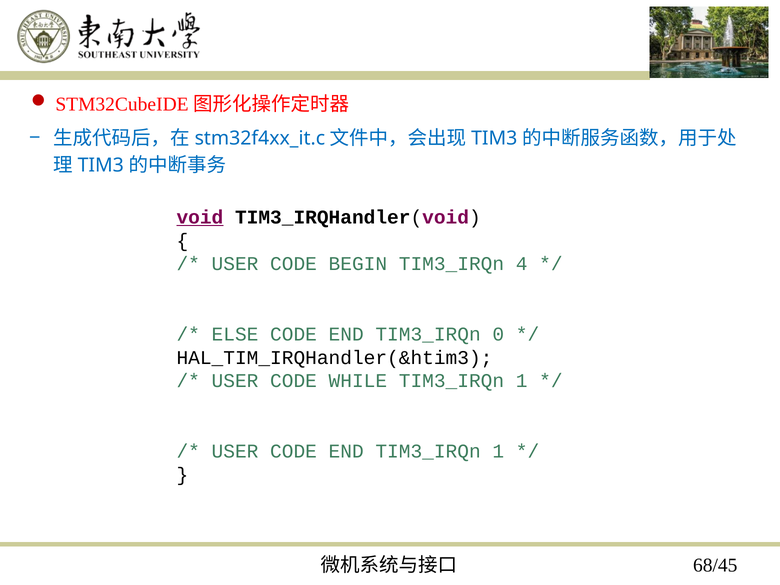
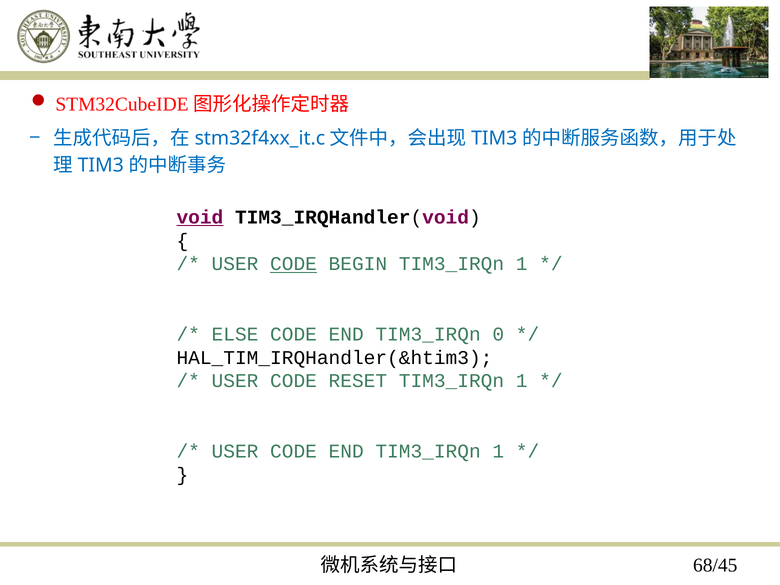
CODE at (294, 264) underline: none -> present
BEGIN TIM3_IRQn 4: 4 -> 1
WHILE: WHILE -> RESET
